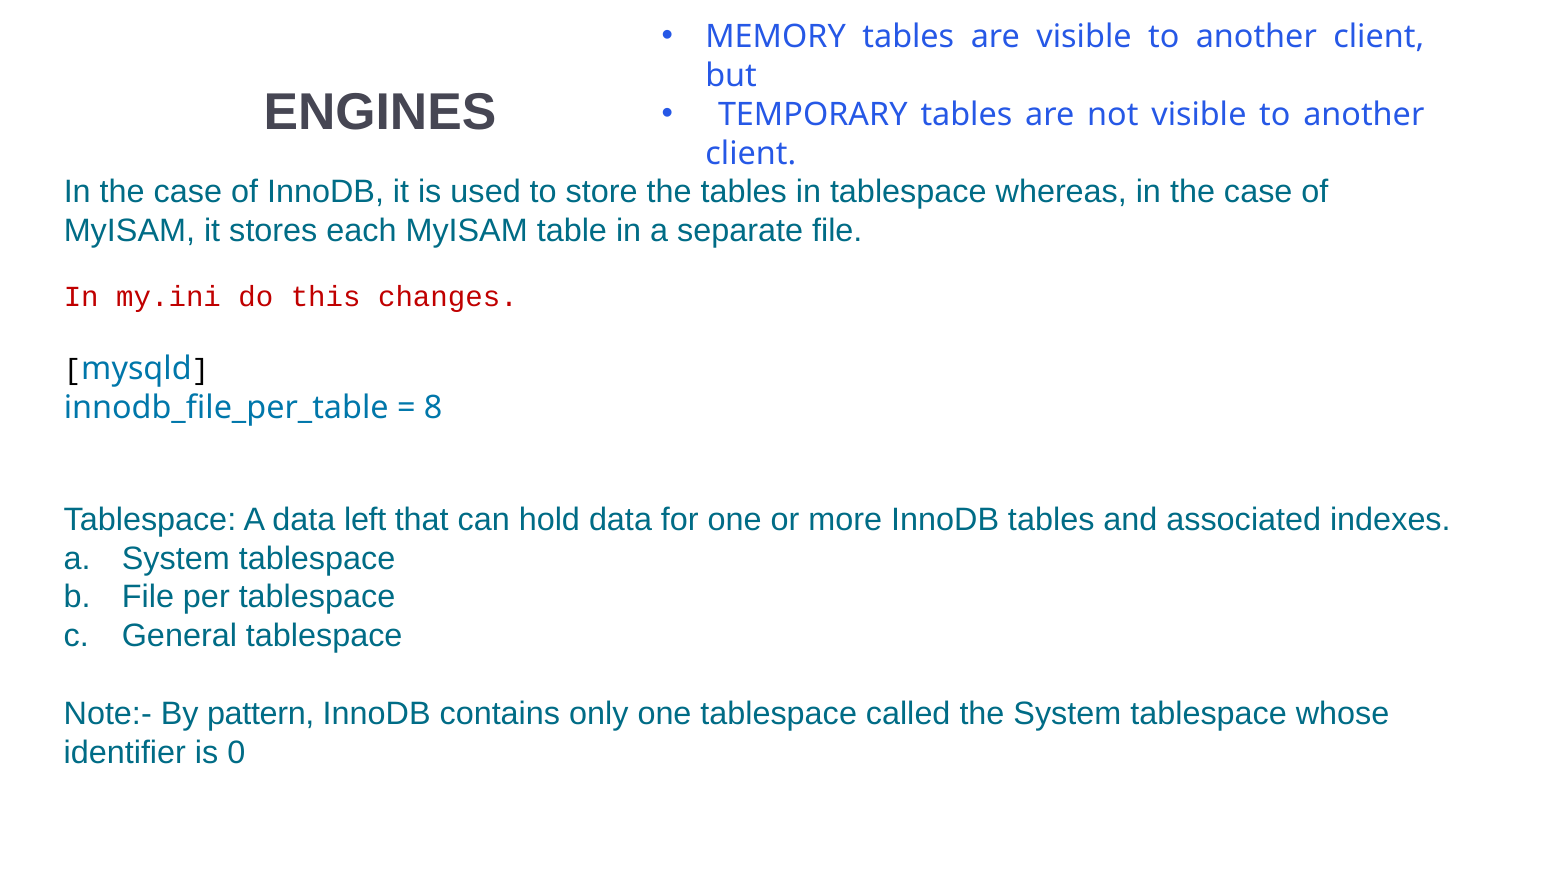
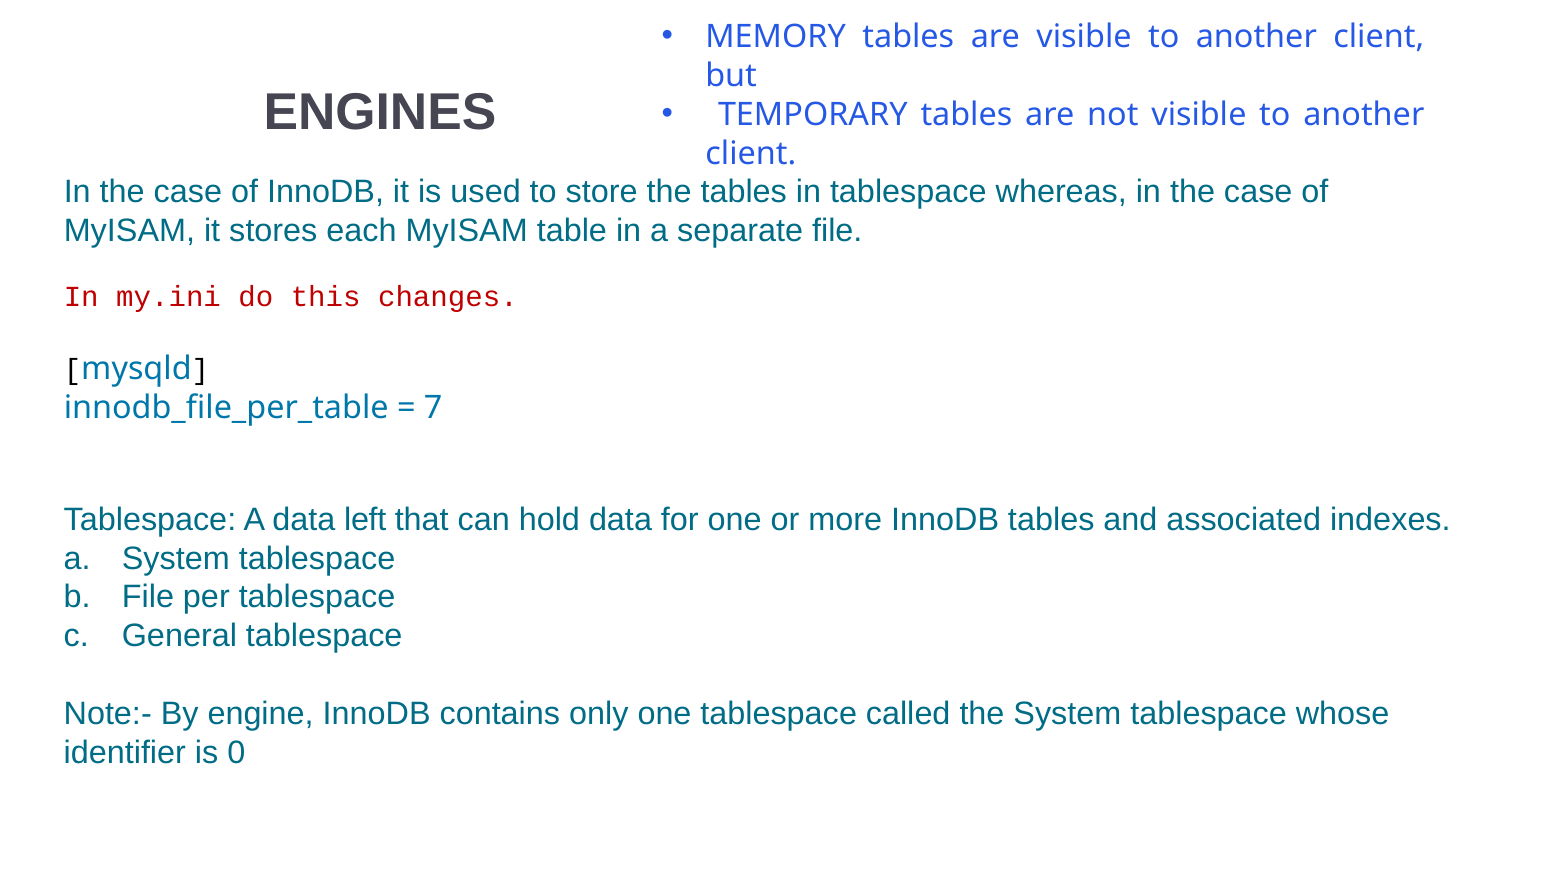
8: 8 -> 7
pattern: pattern -> engine
